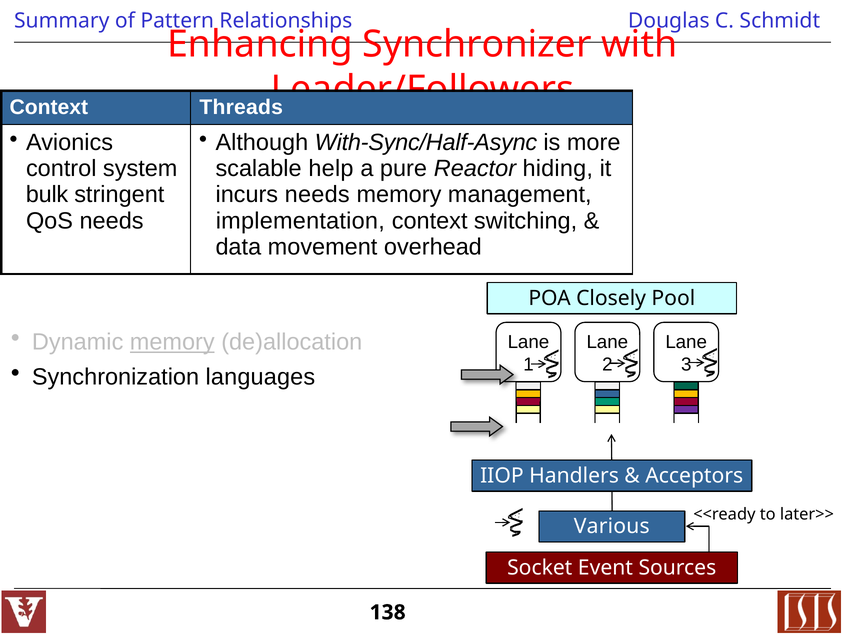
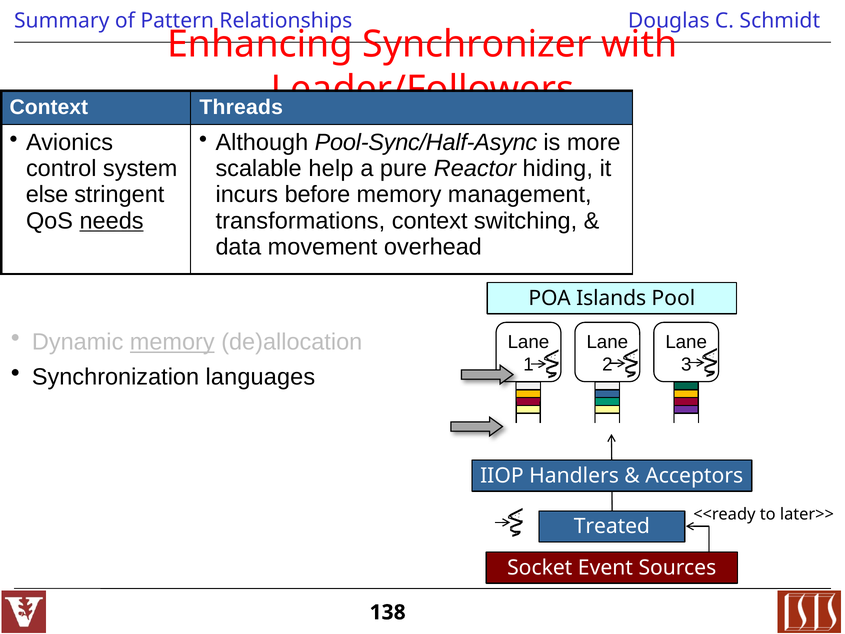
With-Sync/Half-Async: With-Sync/Half-Async -> Pool-Sync/Half-Async
bulk: bulk -> else
incurs needs: needs -> before
needs at (112, 221) underline: none -> present
implementation: implementation -> transformations
Closely: Closely -> Islands
Various: Various -> Treated
